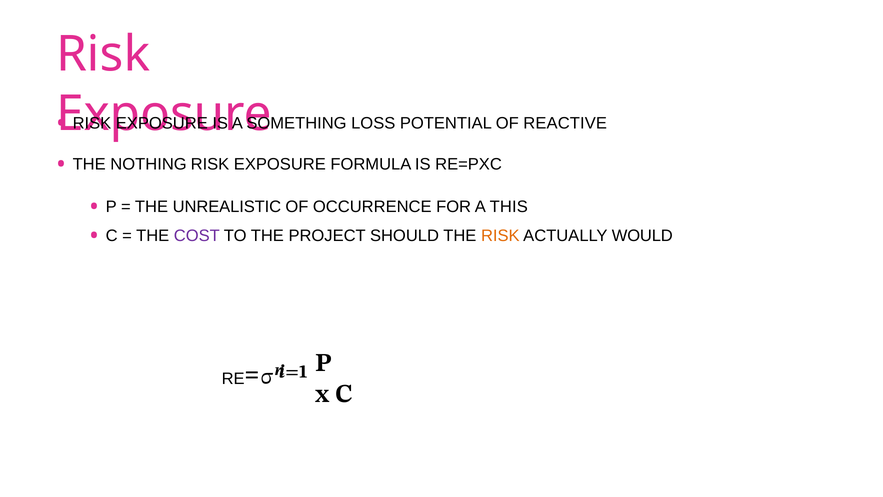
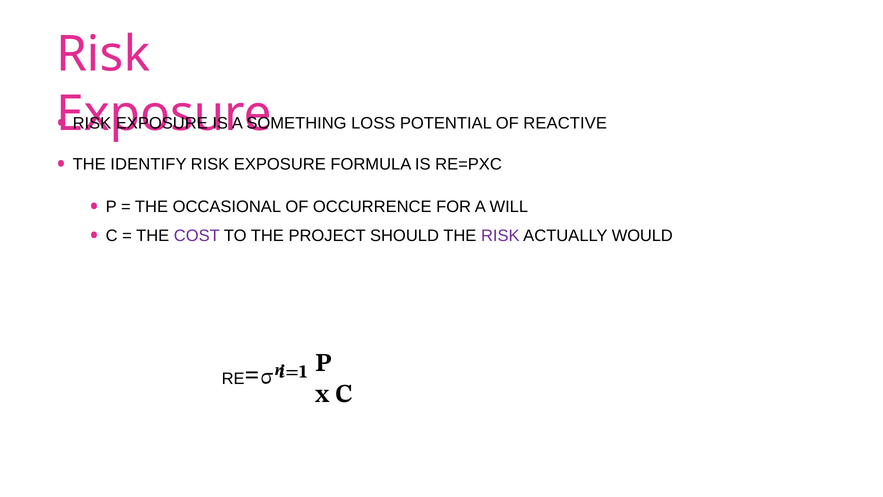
NOTHING: NOTHING -> IDENTIFY
UNREALISTIC: UNREALISTIC -> OCCASIONAL
THIS: THIS -> WILL
RISK at (500, 235) colour: orange -> purple
